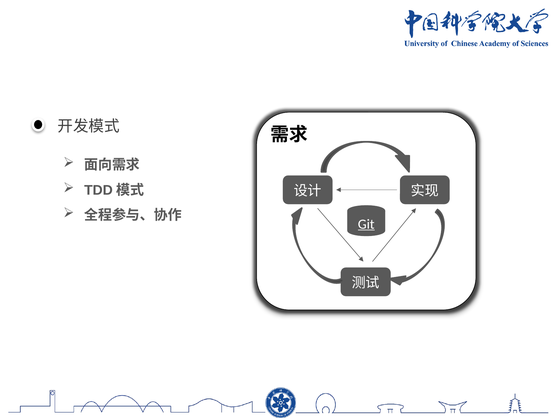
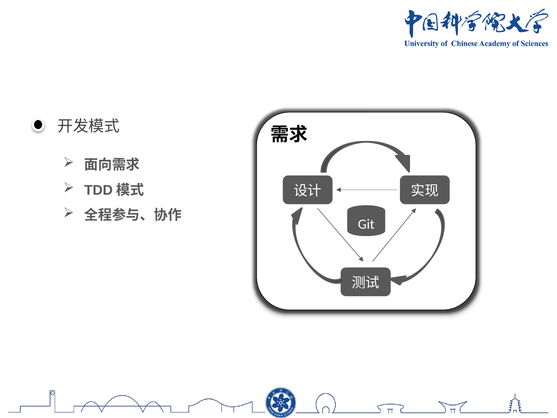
Git underline: present -> none
